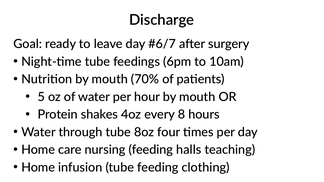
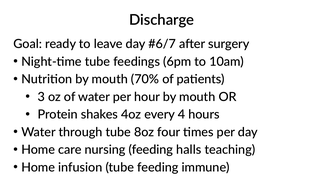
5: 5 -> 3
8: 8 -> 4
clothing: clothing -> immune
